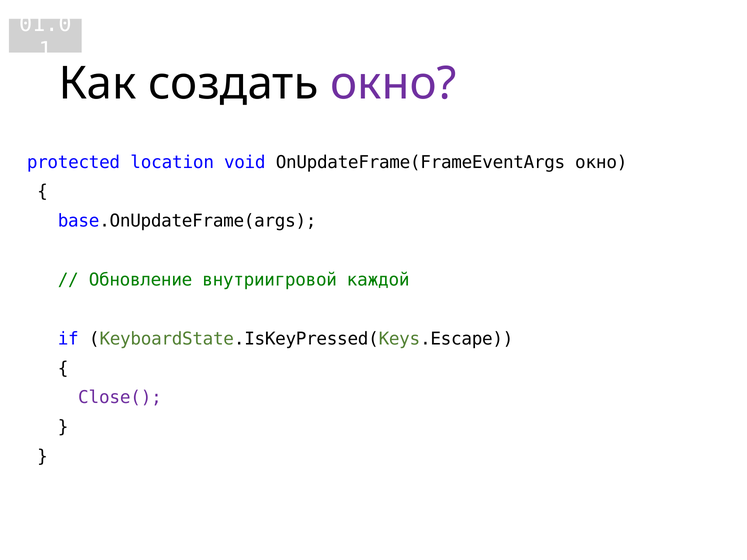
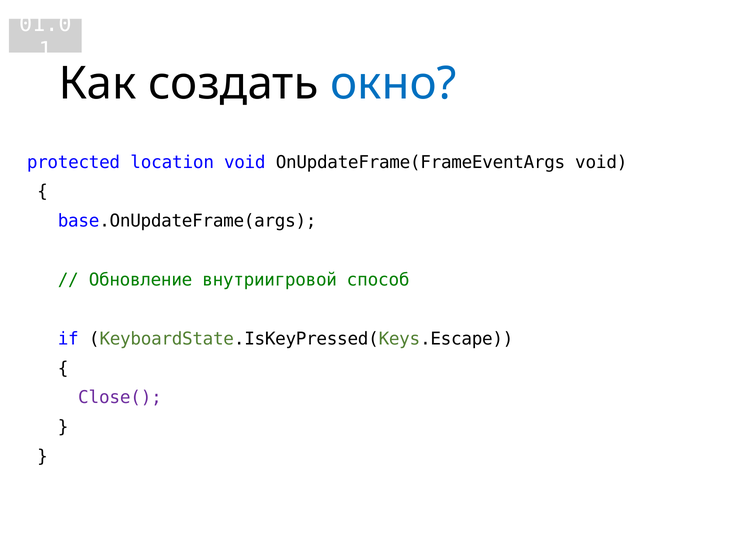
окно at (393, 84) colour: purple -> blue
OnUpdateFrame(FrameEventArgs окно: окно -> void
каждой: каждой -> способ
